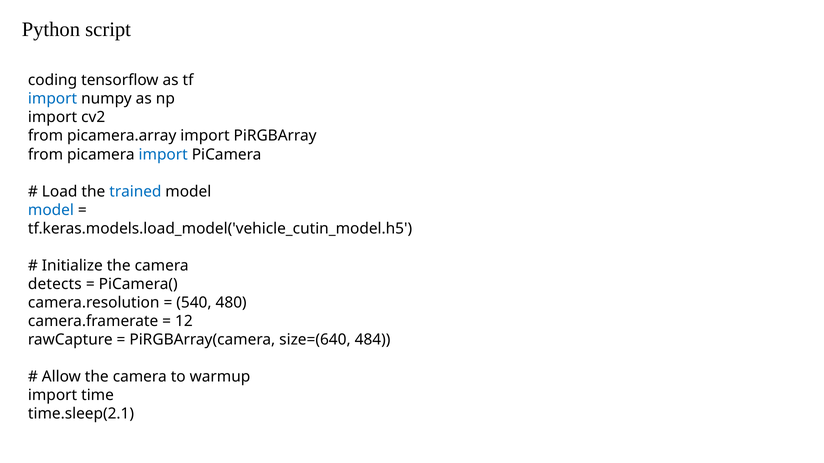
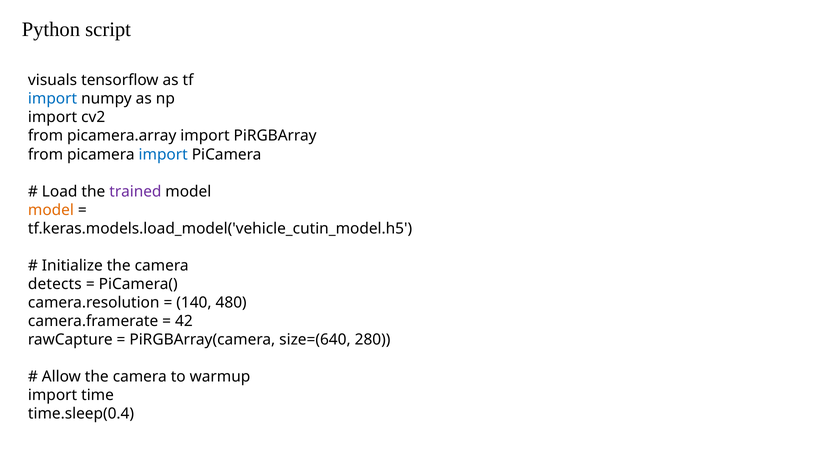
coding: coding -> visuals
trained colour: blue -> purple
model at (51, 210) colour: blue -> orange
540: 540 -> 140
12: 12 -> 42
484: 484 -> 280
time.sleep(2.1: time.sleep(2.1 -> time.sleep(0.4
